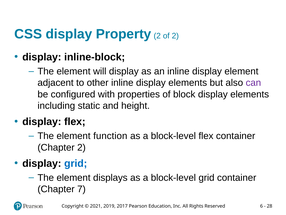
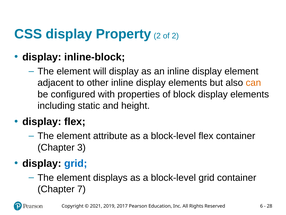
can colour: purple -> orange
function: function -> attribute
Chapter 2: 2 -> 3
